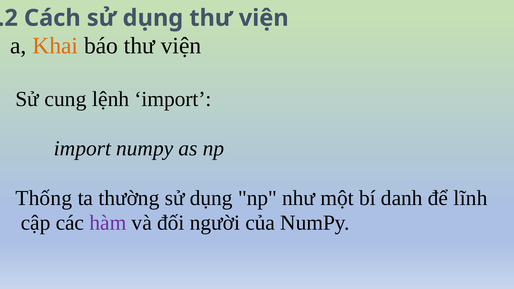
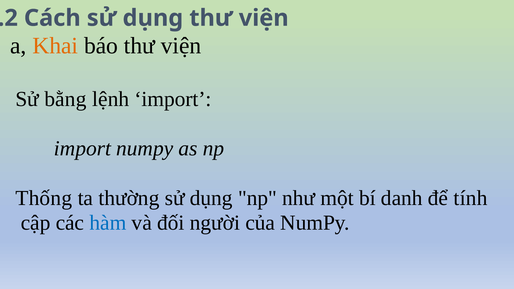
cung: cung -> bằng
lĩnh: lĩnh -> tính
hàm colour: purple -> blue
